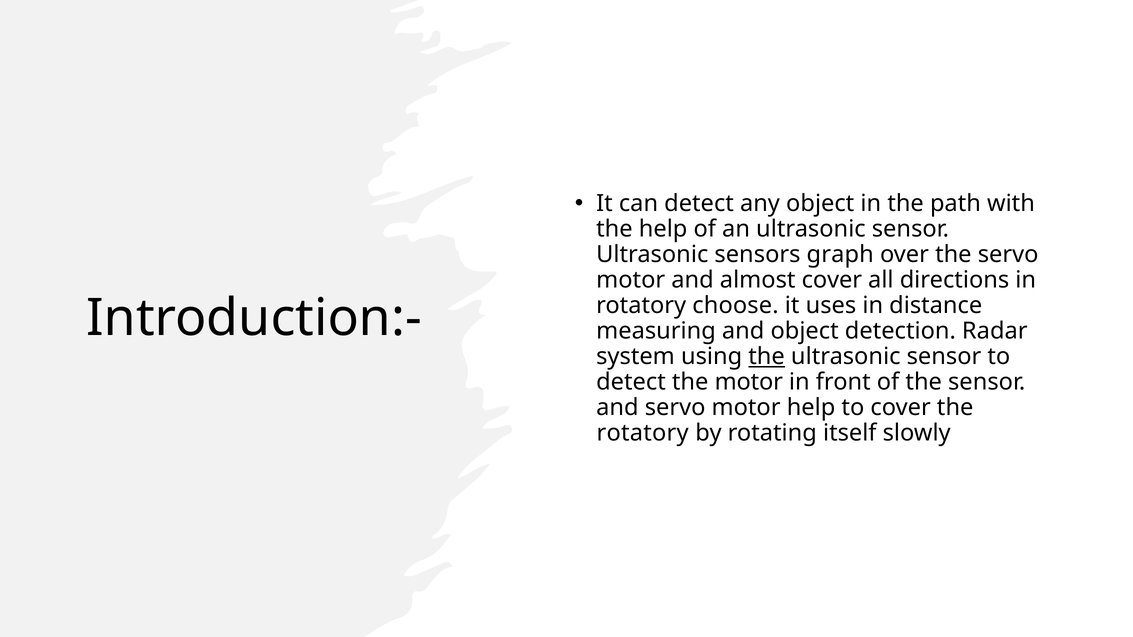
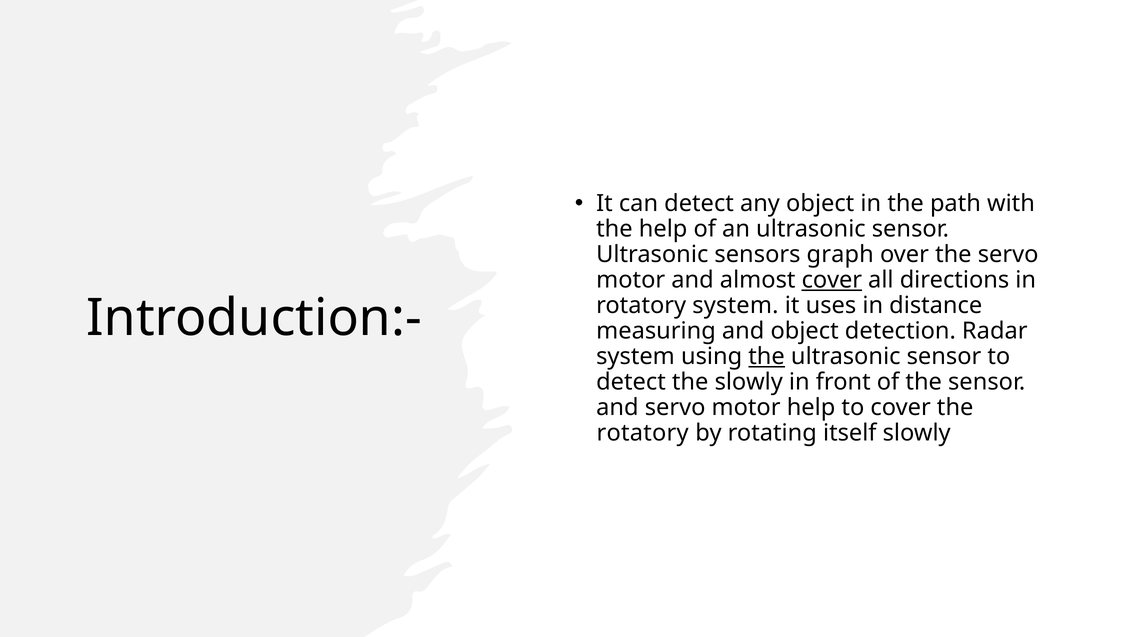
cover at (832, 280) underline: none -> present
rotatory choose: choose -> system
the motor: motor -> slowly
